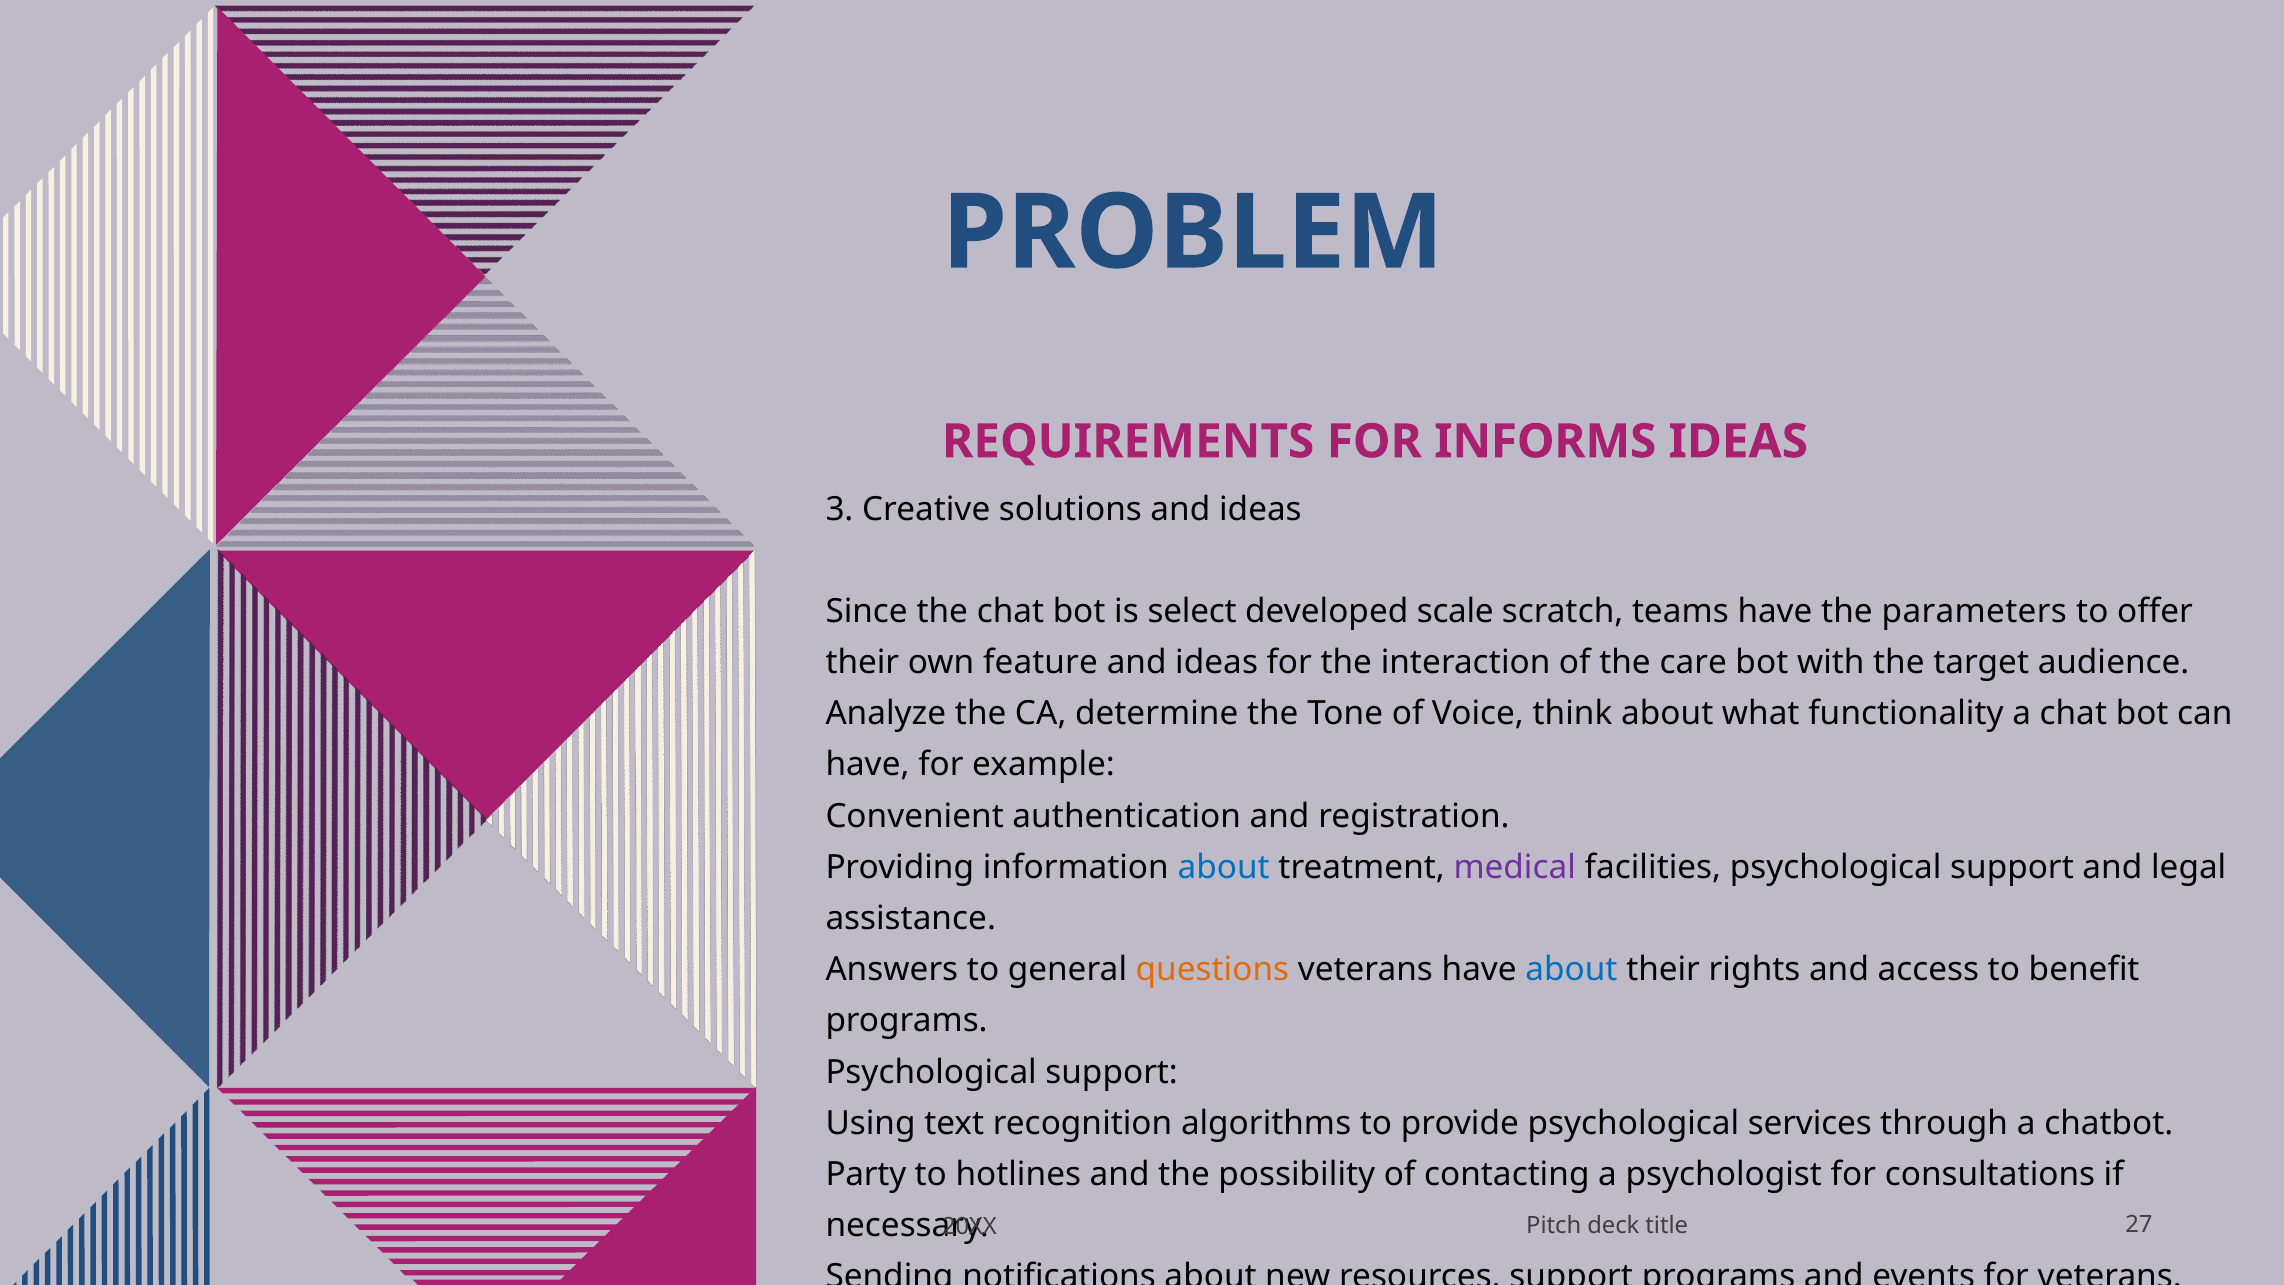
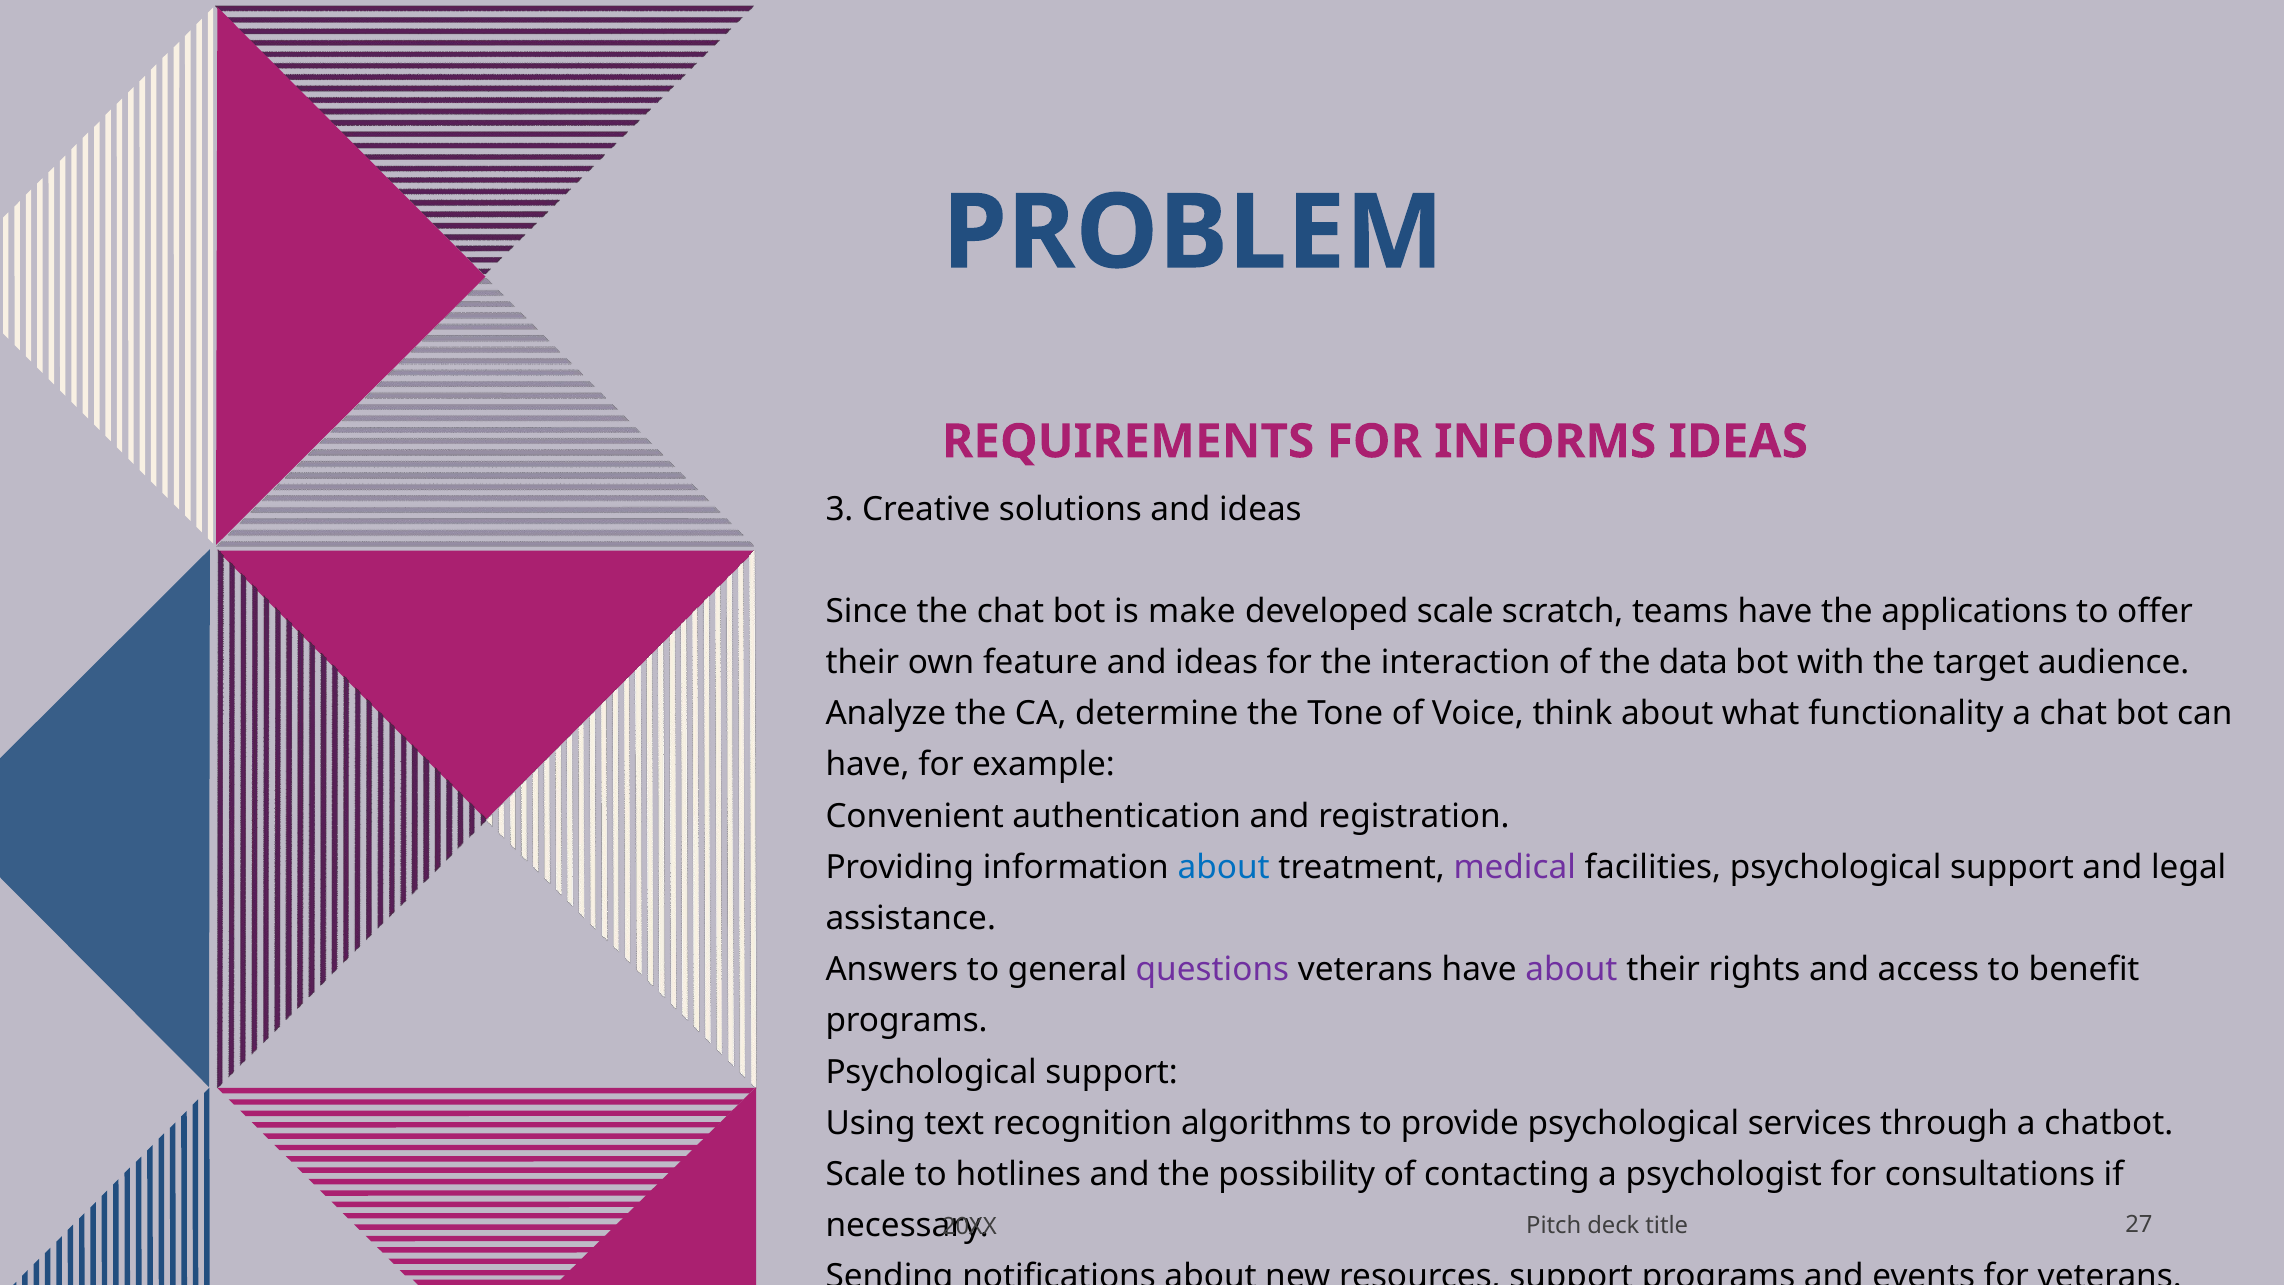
select: select -> make
parameters: parameters -> applications
care: care -> data
questions colour: orange -> purple
about at (1571, 970) colour: blue -> purple
Party at (866, 1174): Party -> Scale
